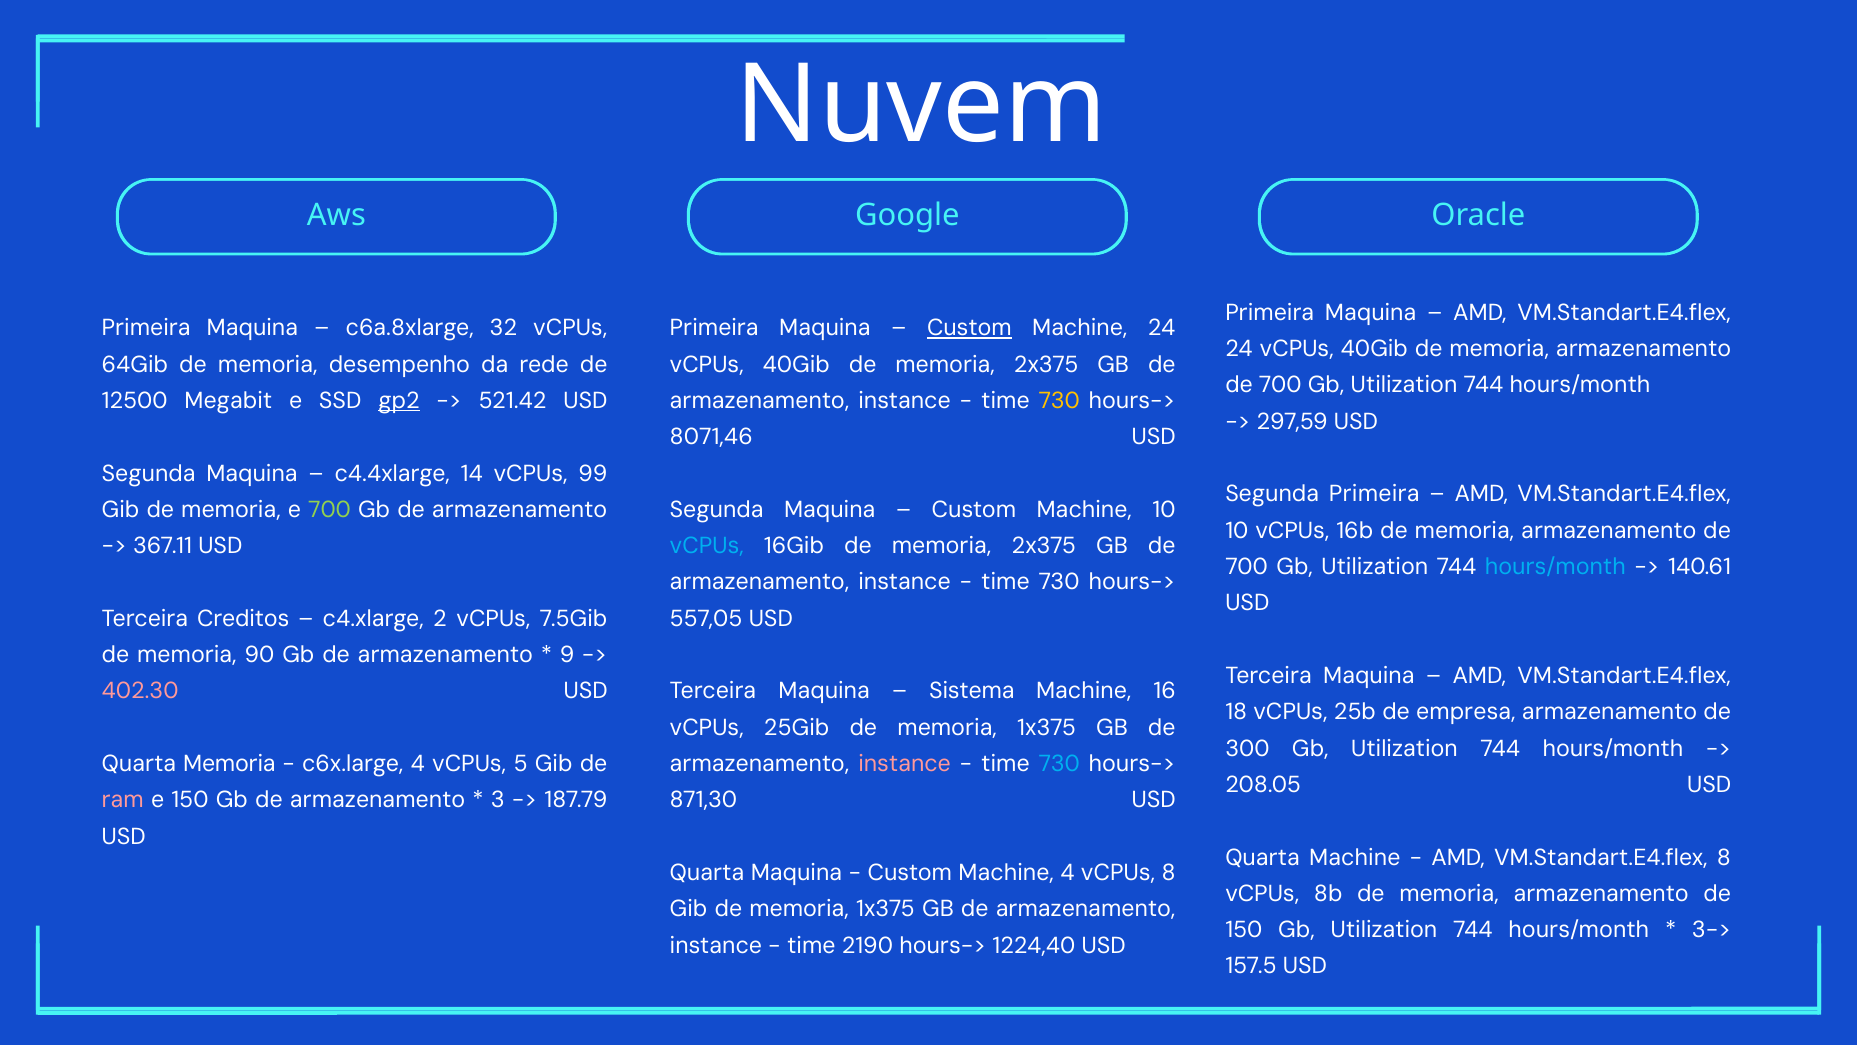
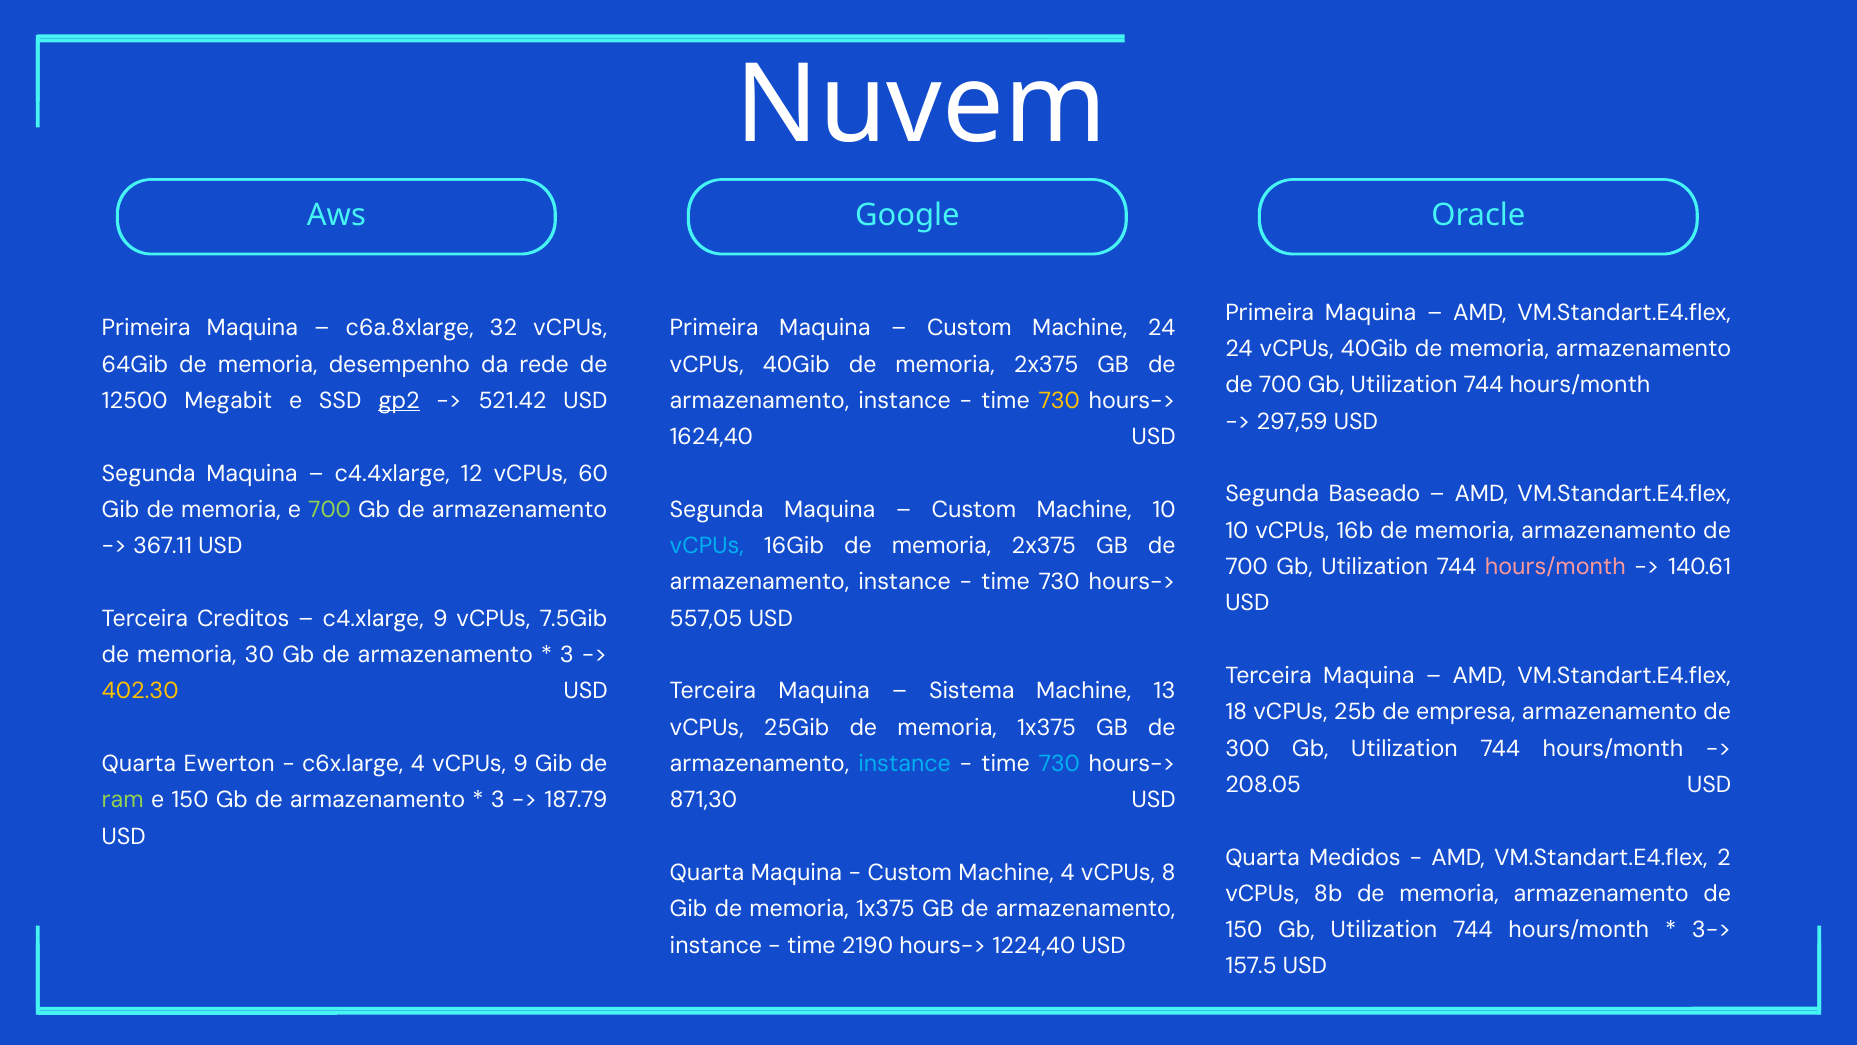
Custom at (969, 328) underline: present -> none
8071,46: 8071,46 -> 1624,40
14: 14 -> 12
99: 99 -> 60
Segunda Primeira: Primeira -> Baseado
hours/month at (1555, 567) colour: light blue -> pink
c4.xlarge 2: 2 -> 9
90: 90 -> 30
9 at (567, 655): 9 -> 3
16: 16 -> 13
402.30 colour: pink -> yellow
instance at (905, 764) colour: pink -> light blue
Quarta Memoria: Memoria -> Ewerton
vCPUs 5: 5 -> 9
ram colour: pink -> light green
Quarta Machine: Machine -> Medidos
VM.Standart.E4.flex 8: 8 -> 2
